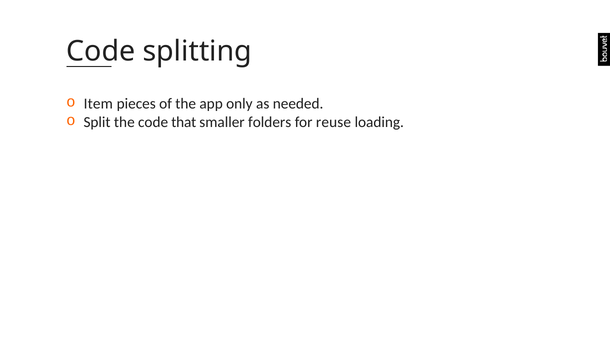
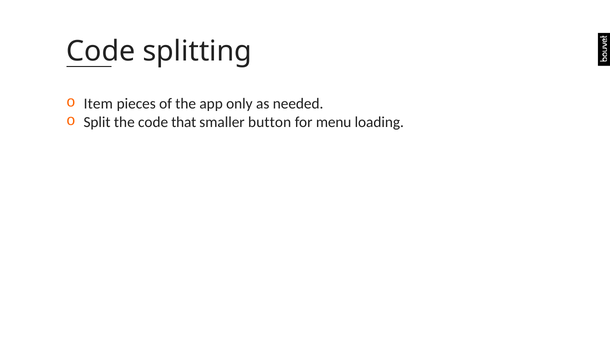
folders: folders -> button
reuse: reuse -> menu
